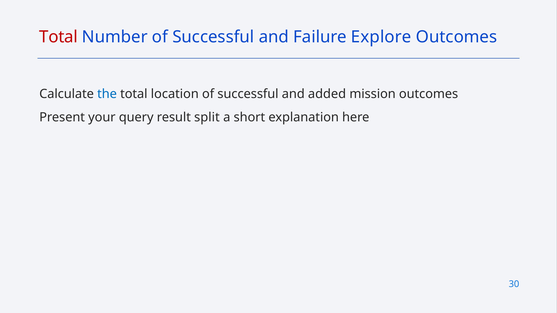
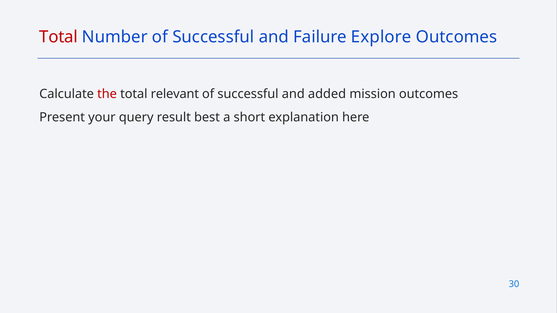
the colour: blue -> red
location: location -> relevant
split: split -> best
